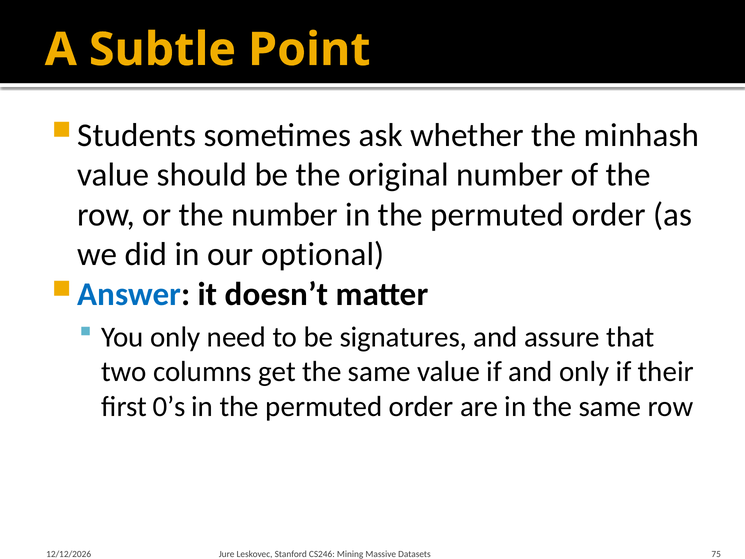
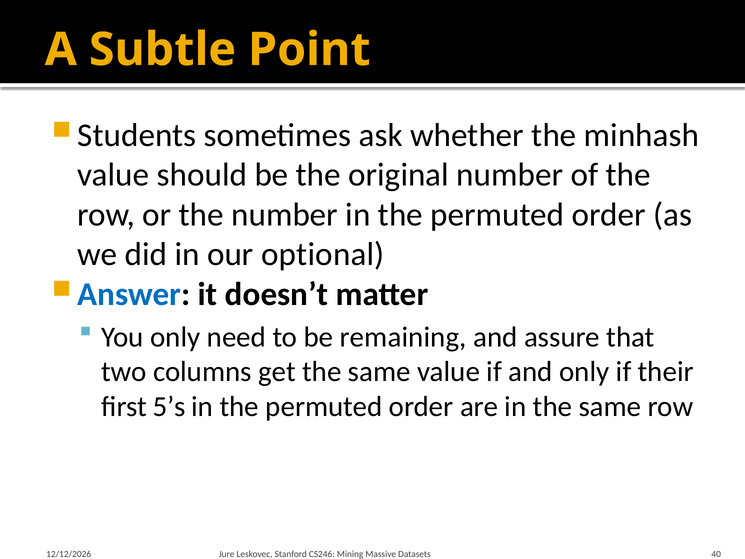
signatures: signatures -> remaining
0’s: 0’s -> 5’s
75: 75 -> 40
